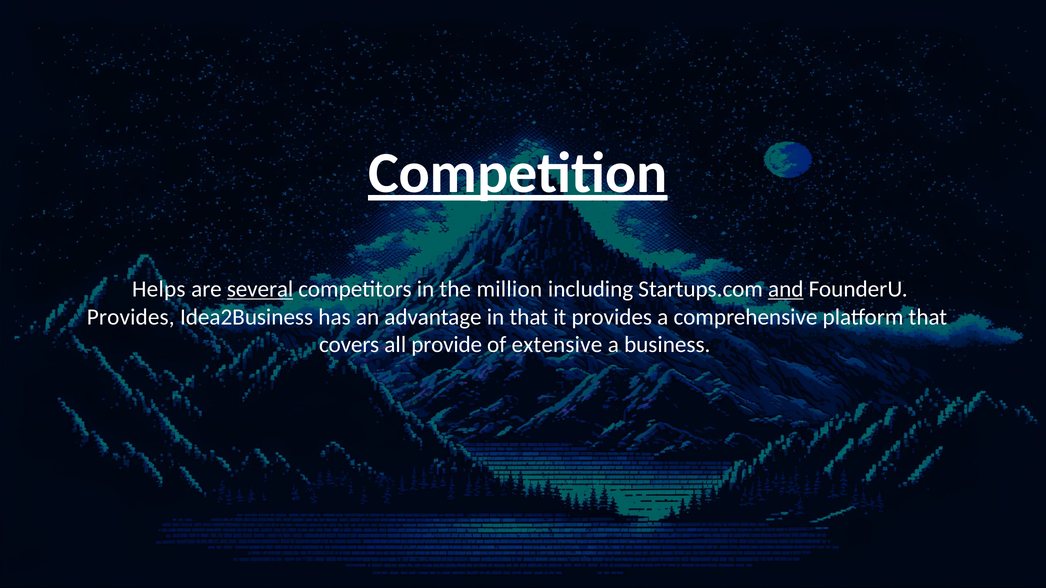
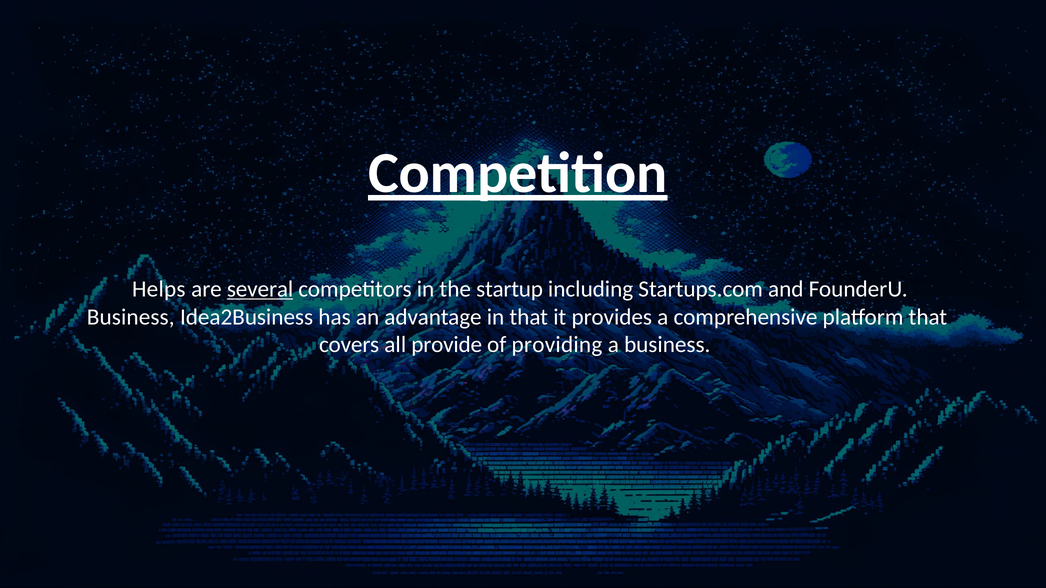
million: million -> startup
and underline: present -> none
Provides at (131, 317): Provides -> Business
extensive: extensive -> providing
